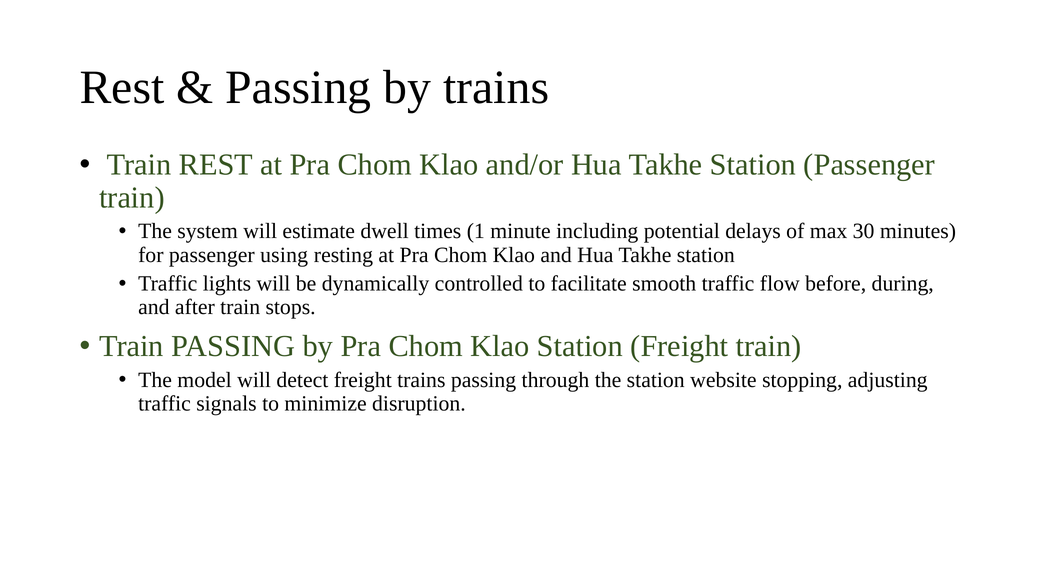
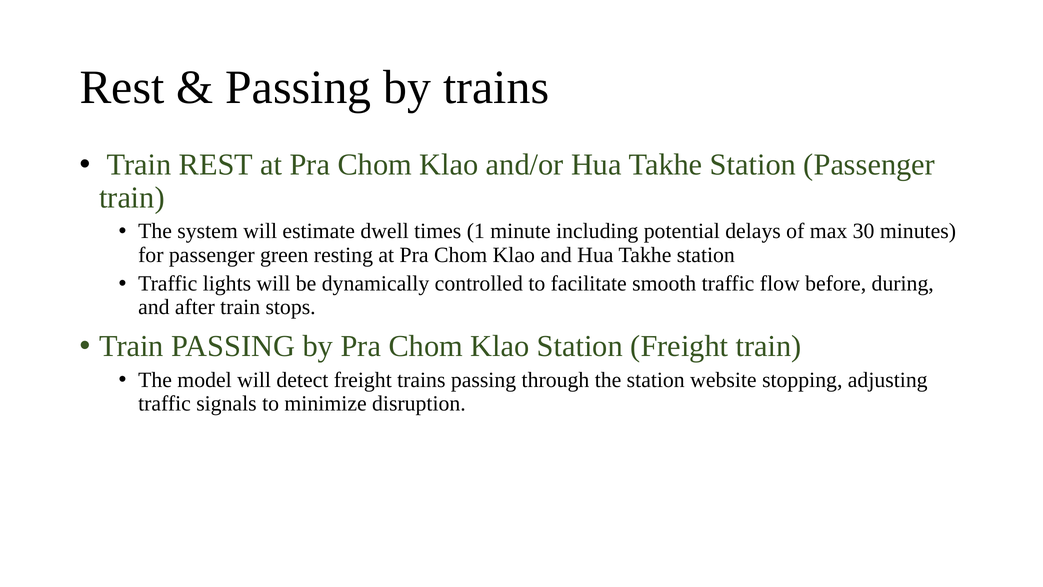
using: using -> green
